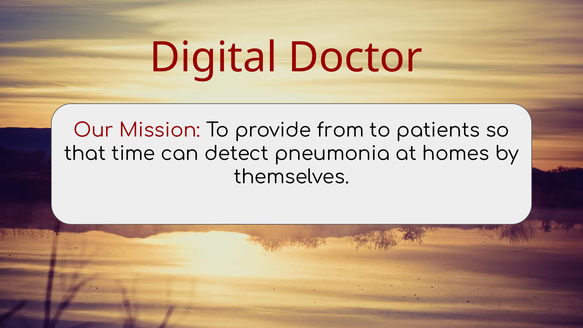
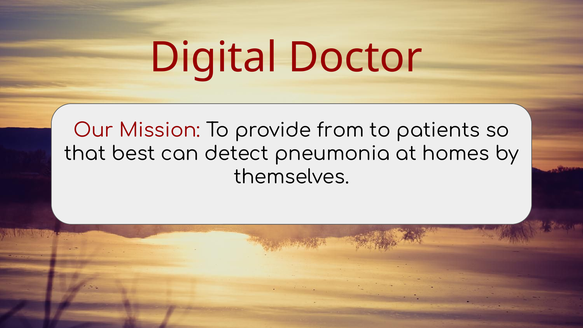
time: time -> best
